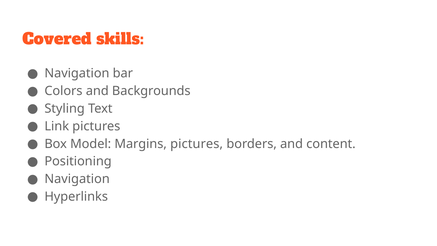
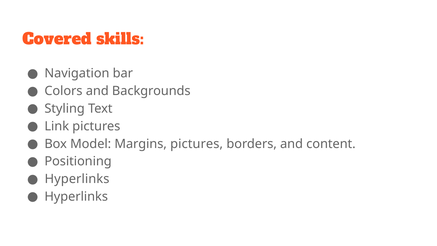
Navigation at (77, 179): Navigation -> Hyperlinks
